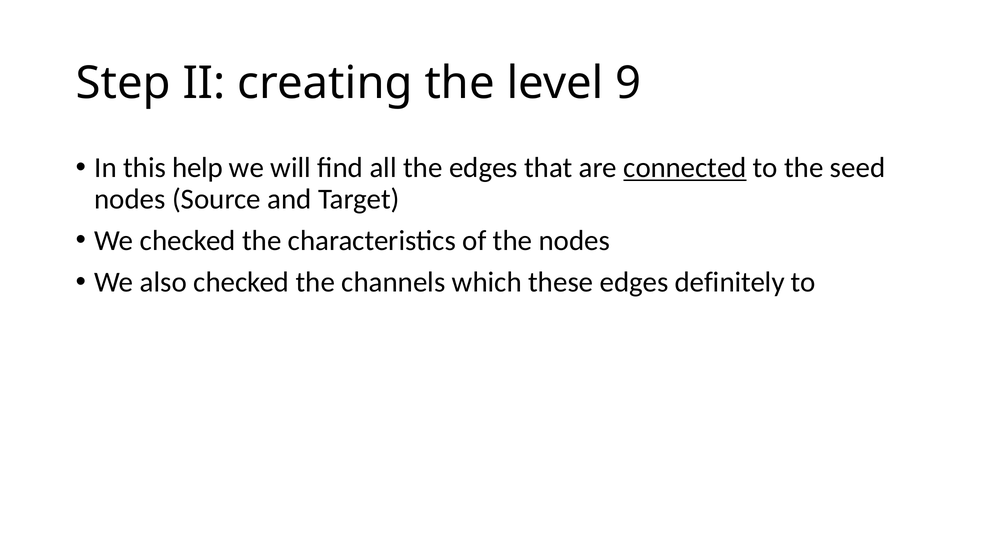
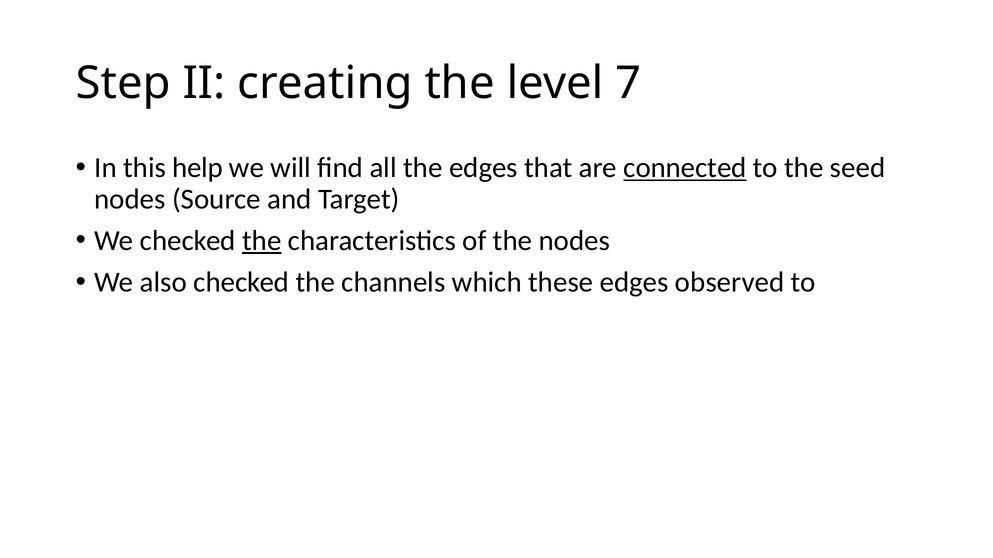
9: 9 -> 7
the at (262, 241) underline: none -> present
definitely: definitely -> observed
